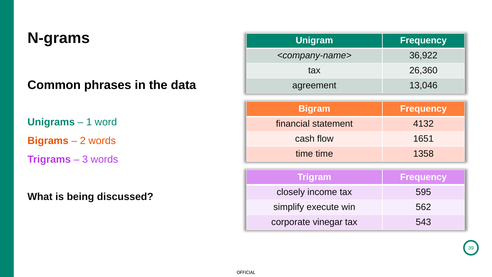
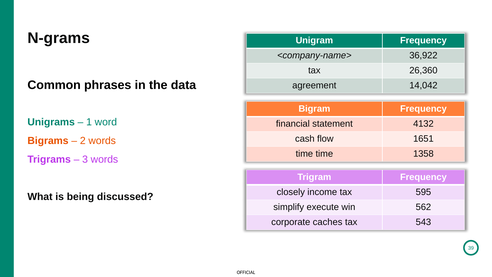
13,046: 13,046 -> 14,042
vinegar: vinegar -> caches
